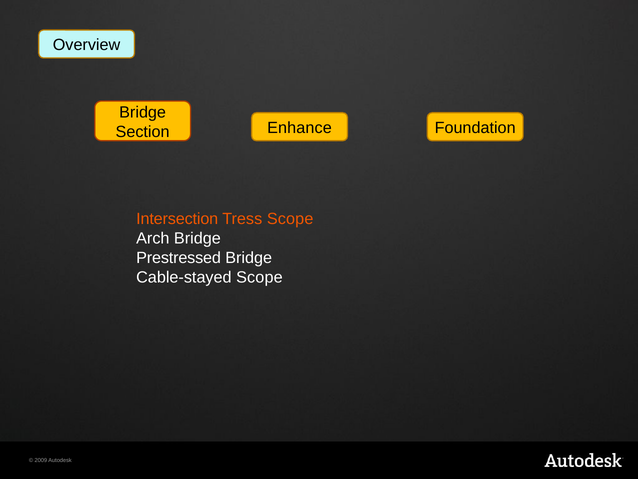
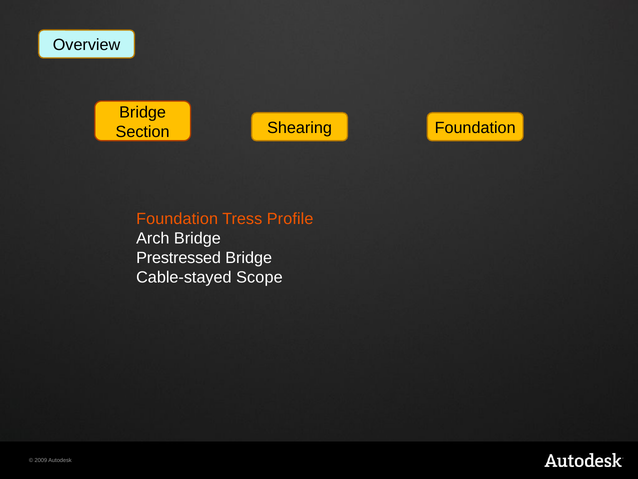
Enhance: Enhance -> Shearing
Intersection at (177, 219): Intersection -> Foundation
Tress Scope: Scope -> Profile
